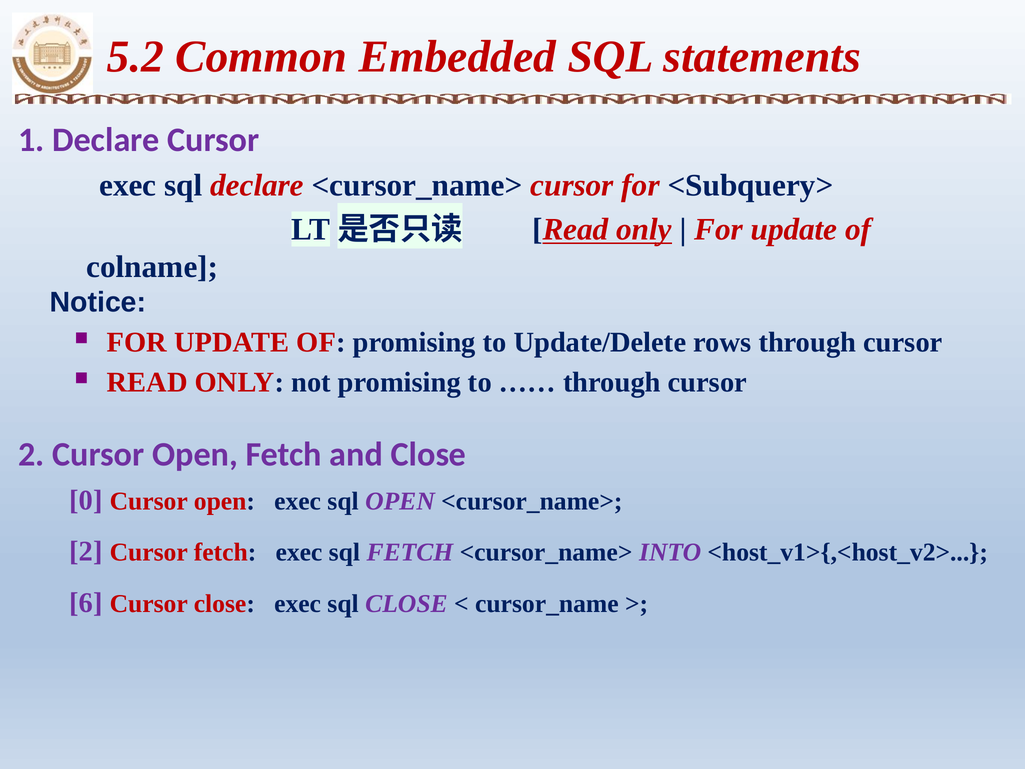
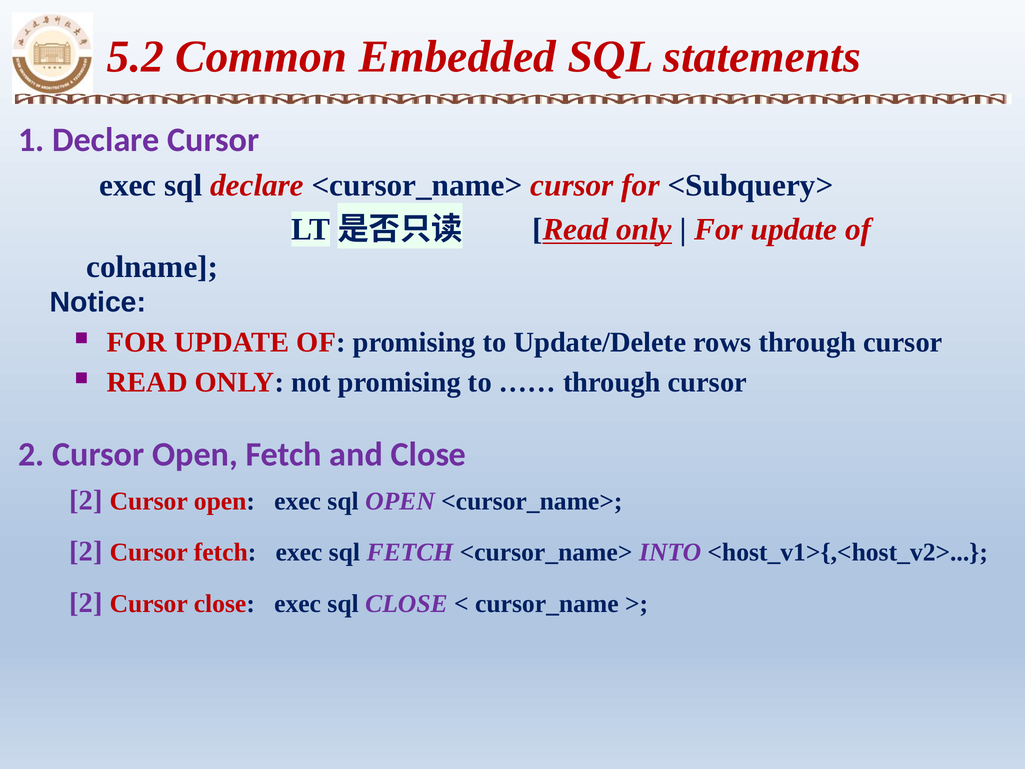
0 at (86, 500): 0 -> 2
6 at (86, 603): 6 -> 2
